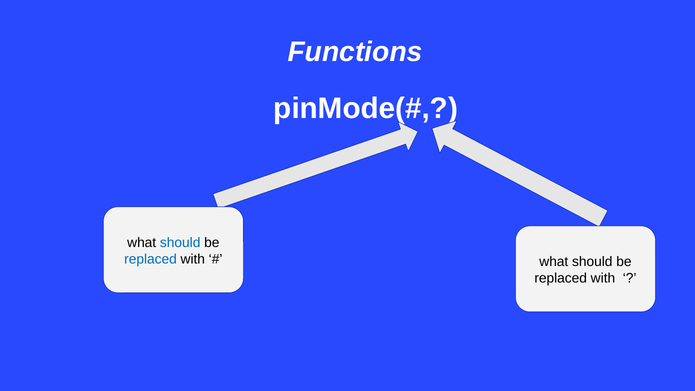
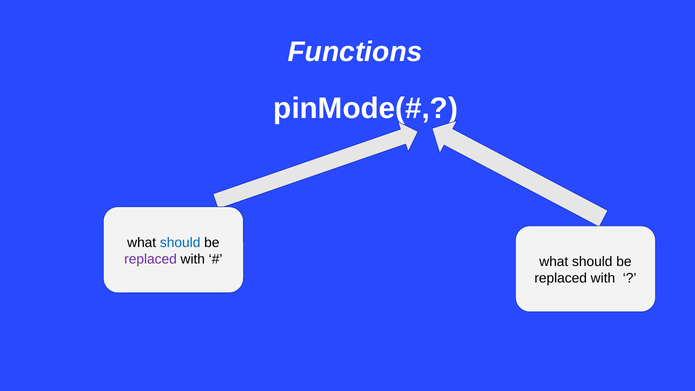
replaced at (151, 259) colour: blue -> purple
